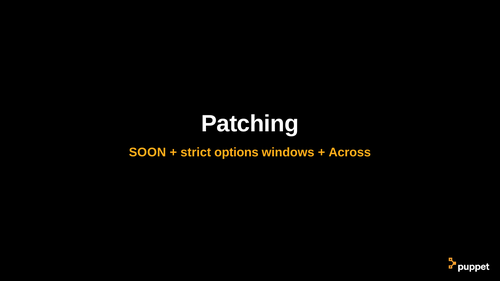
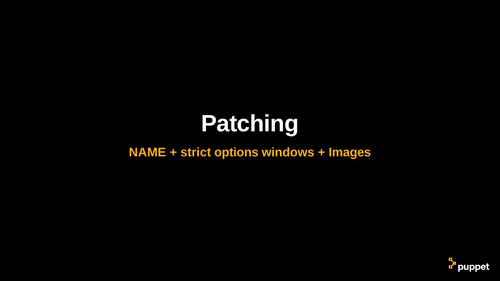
SOON: SOON -> NAME
Across: Across -> Images
